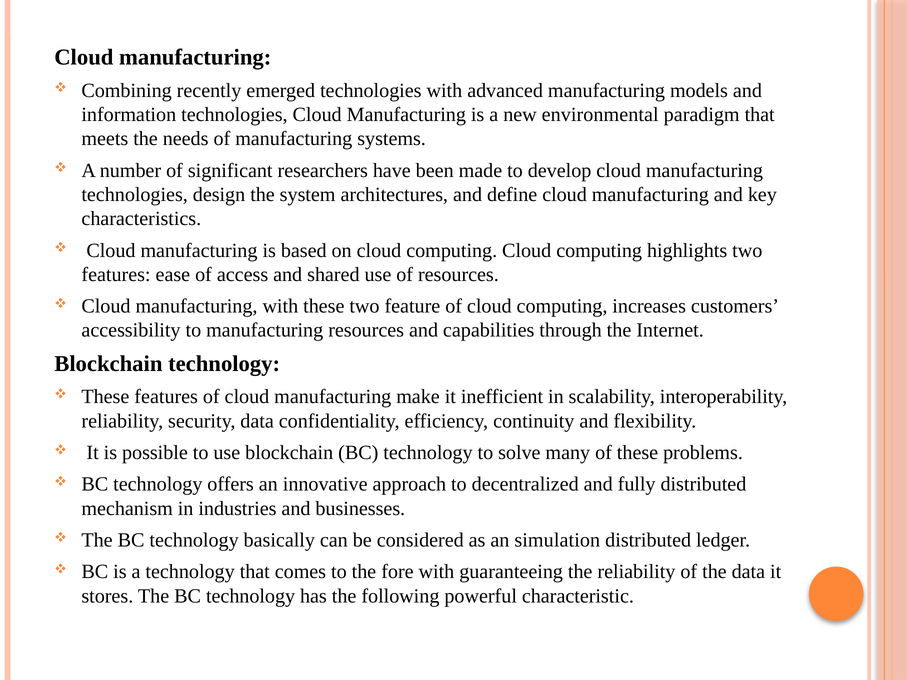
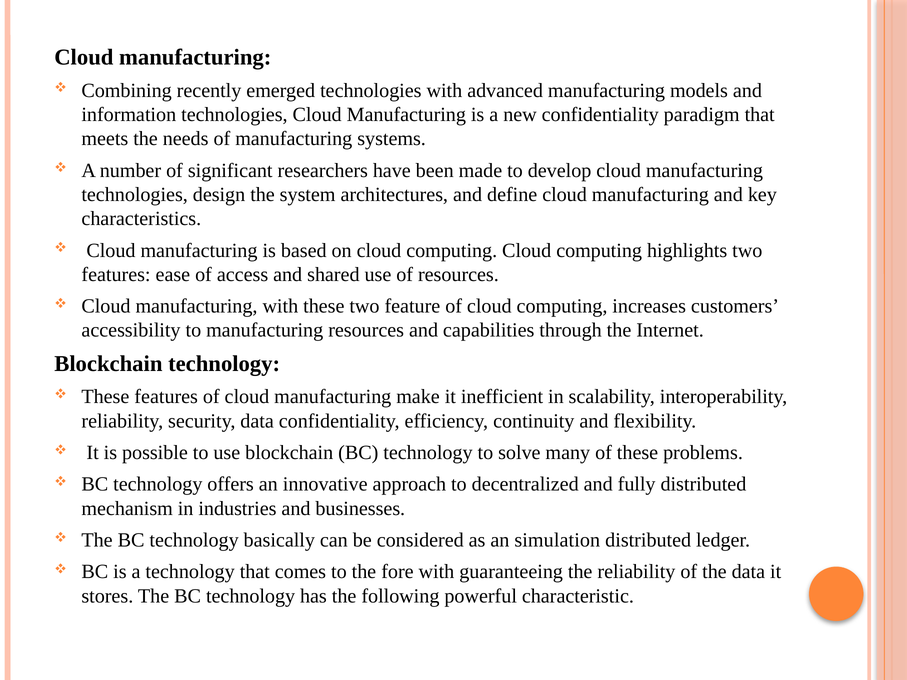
new environmental: environmental -> confidentiality
